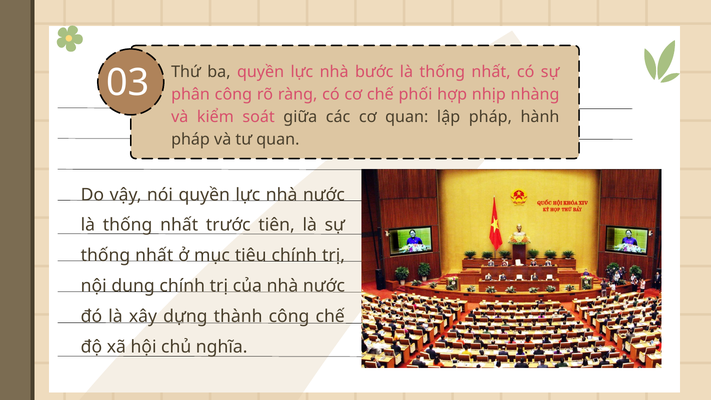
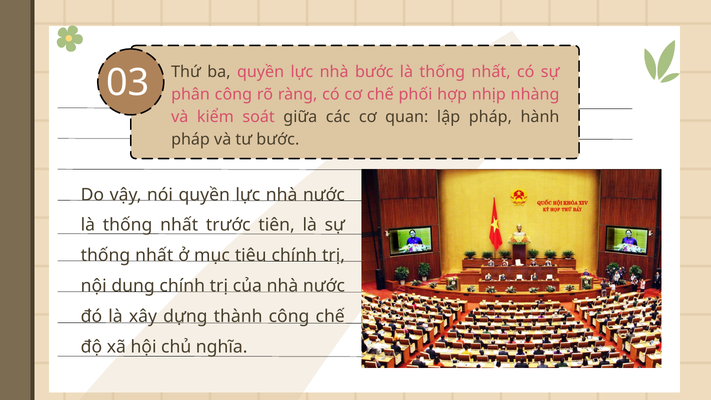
tư quan: quan -> bước
